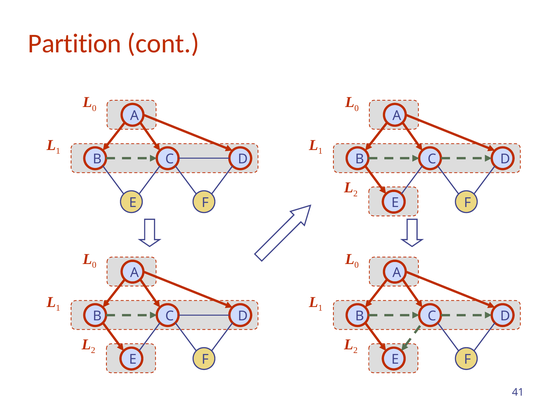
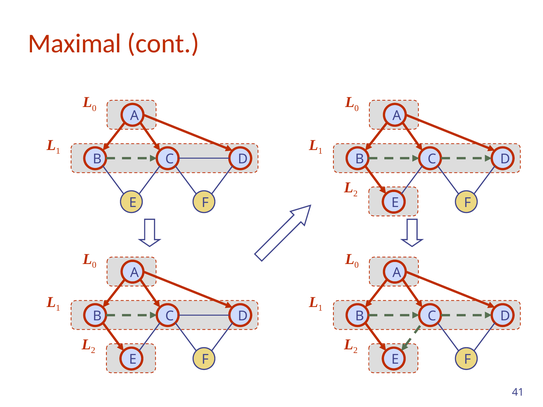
Partition: Partition -> Maximal
